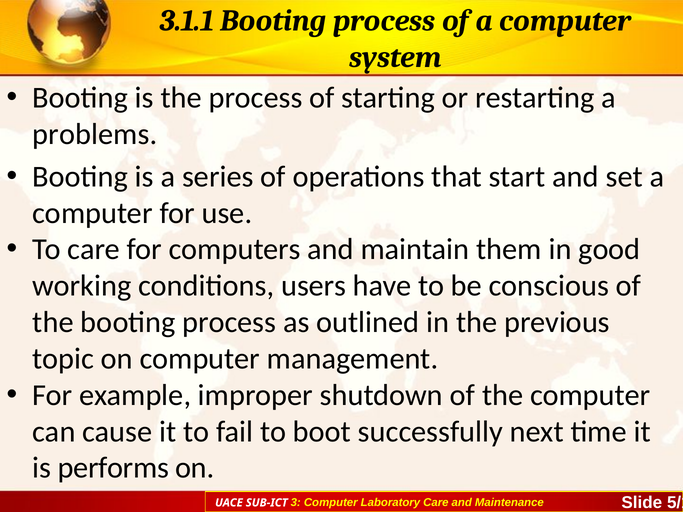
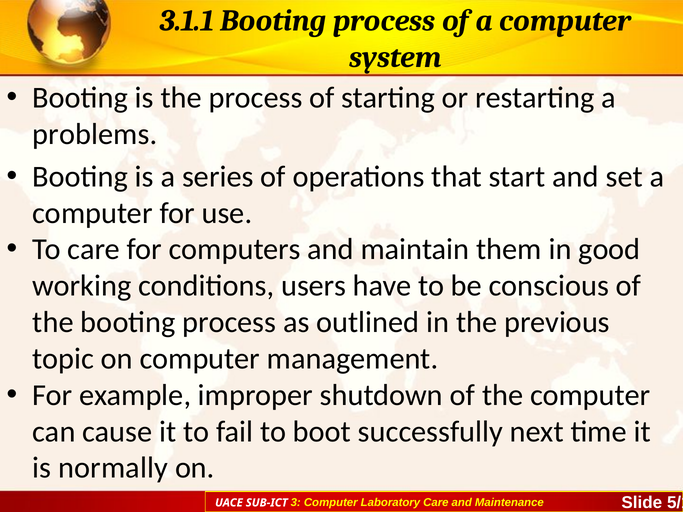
performs: performs -> normally
